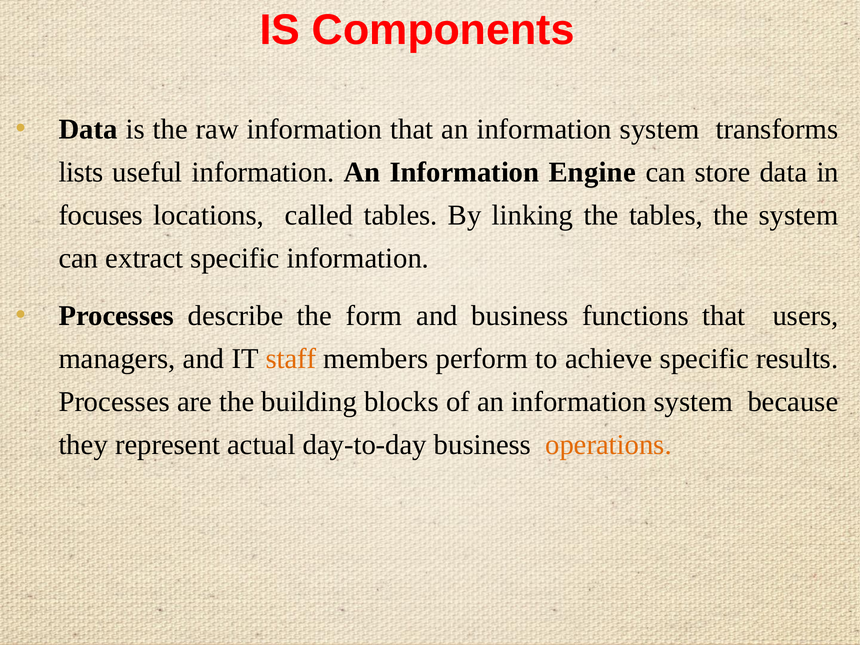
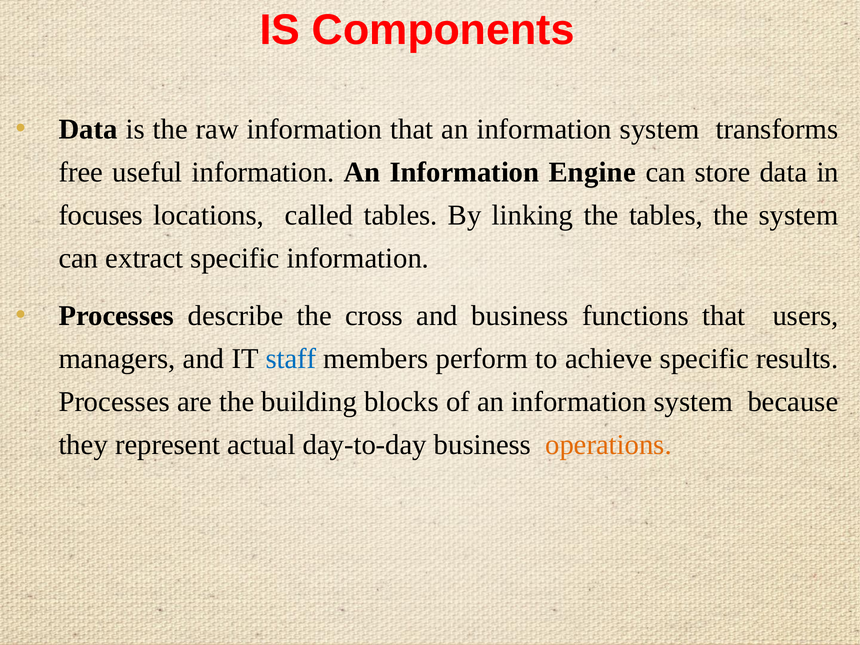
lists: lists -> free
form: form -> cross
staff colour: orange -> blue
